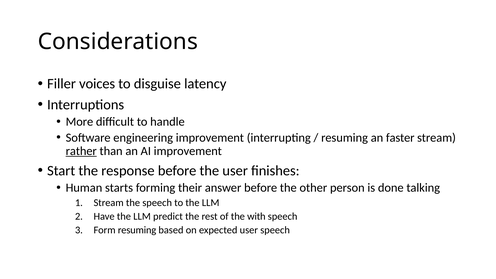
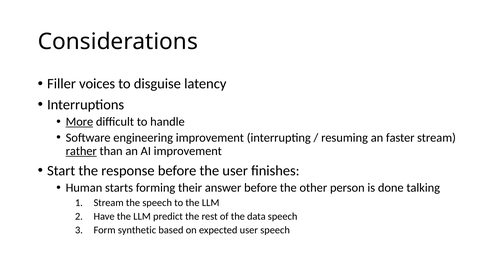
More underline: none -> present
with: with -> data
Form resuming: resuming -> synthetic
